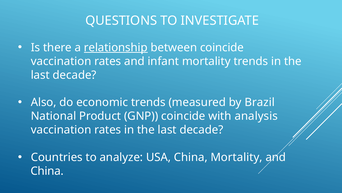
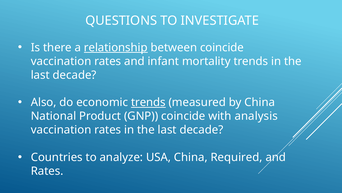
trends at (148, 102) underline: none -> present
by Brazil: Brazil -> China
China Mortality: Mortality -> Required
China at (47, 171): China -> Rates
